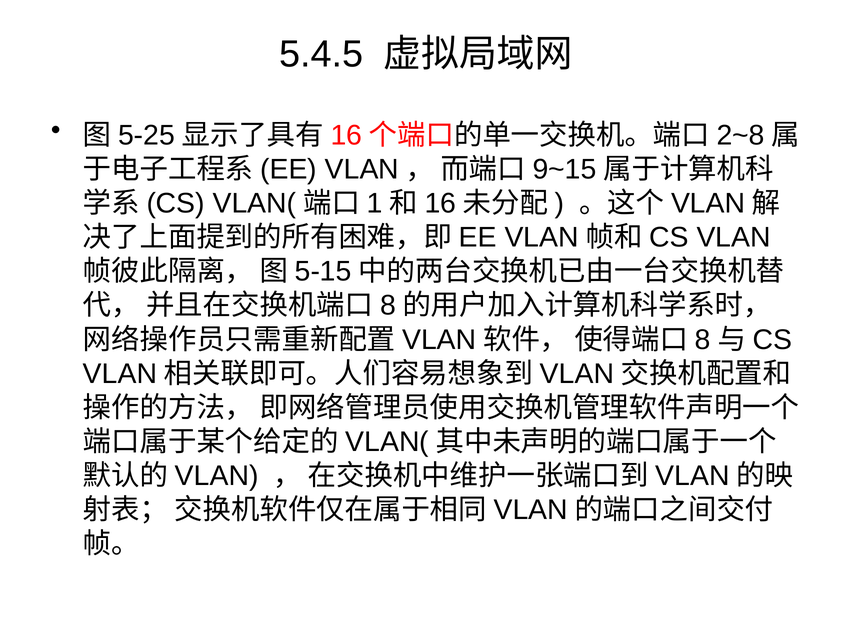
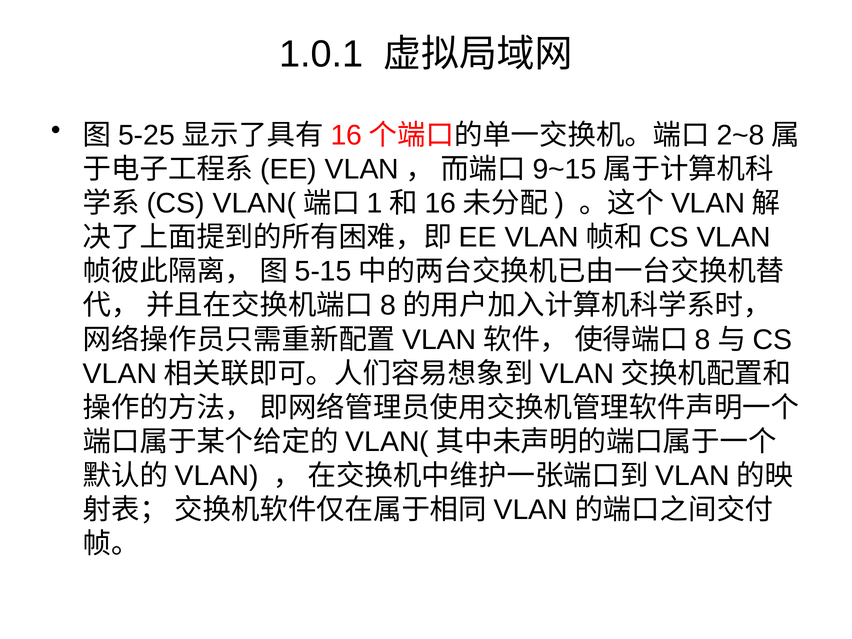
5.4.5: 5.4.5 -> 1.0.1
